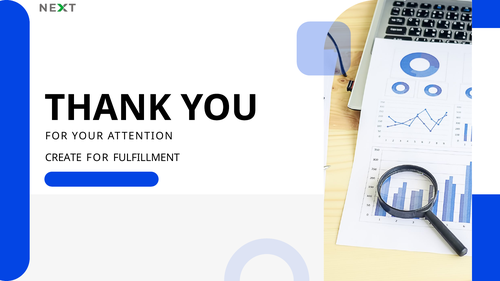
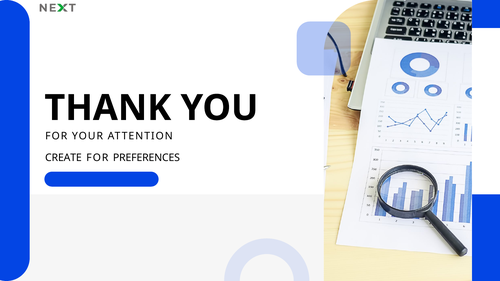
FULFILLMENT: FULFILLMENT -> PREFERENCES
